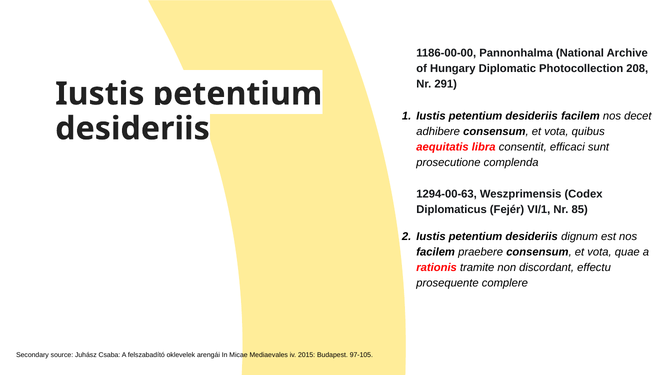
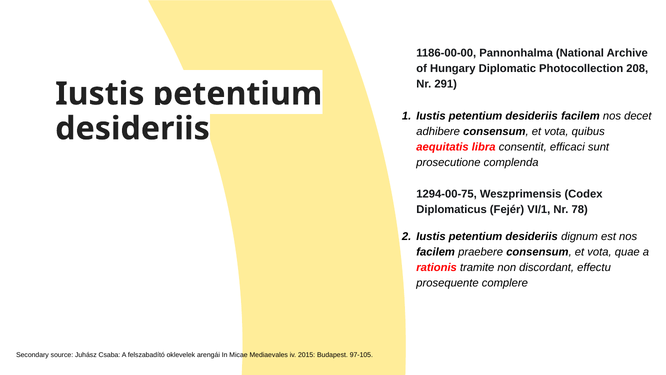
1294-00-63: 1294-00-63 -> 1294-00-75
85: 85 -> 78
